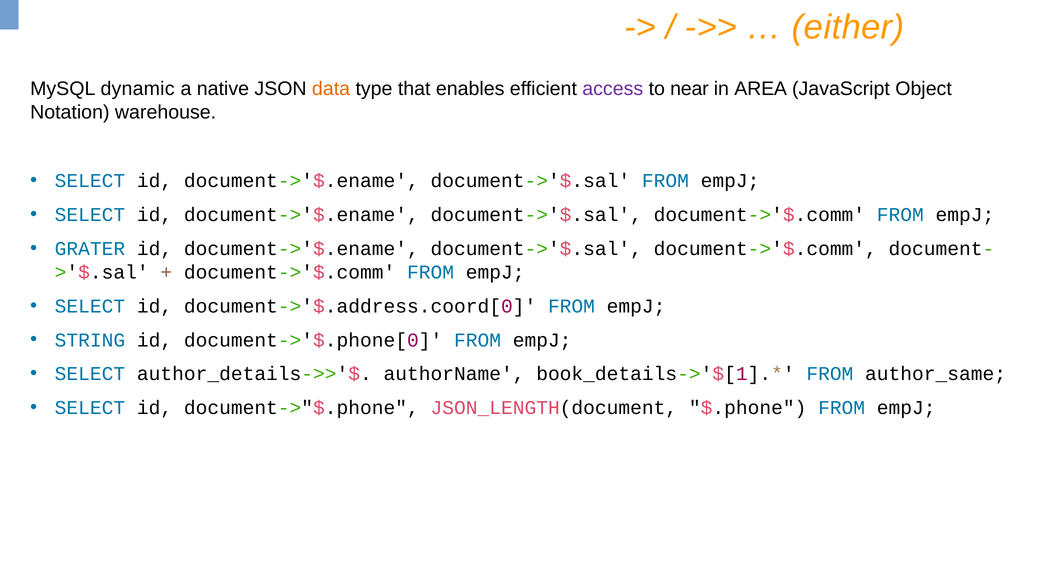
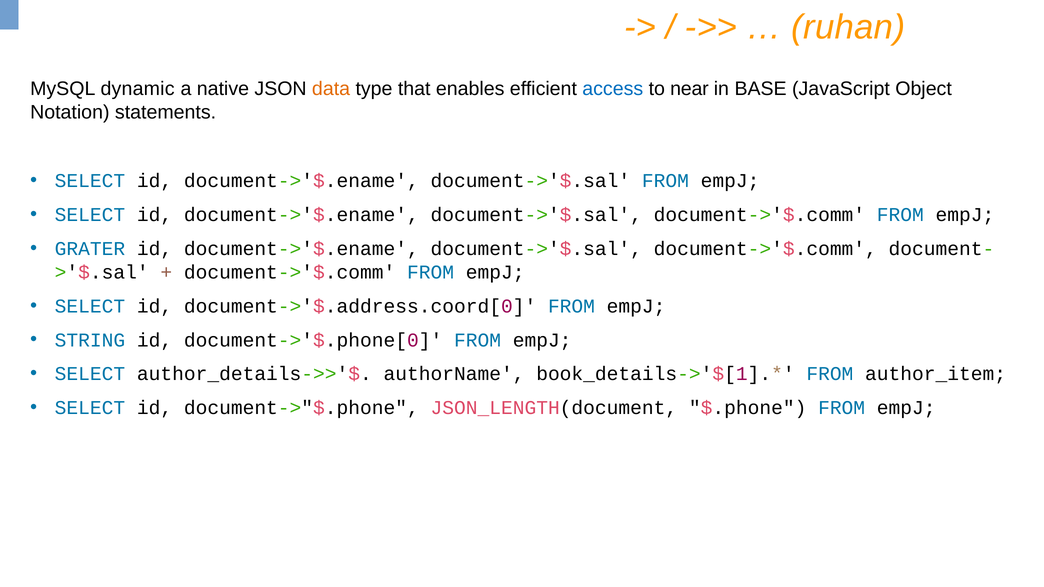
either: either -> ruhan
access colour: purple -> blue
AREA: AREA -> BASE
warehouse: warehouse -> statements
author_same: author_same -> author_item
